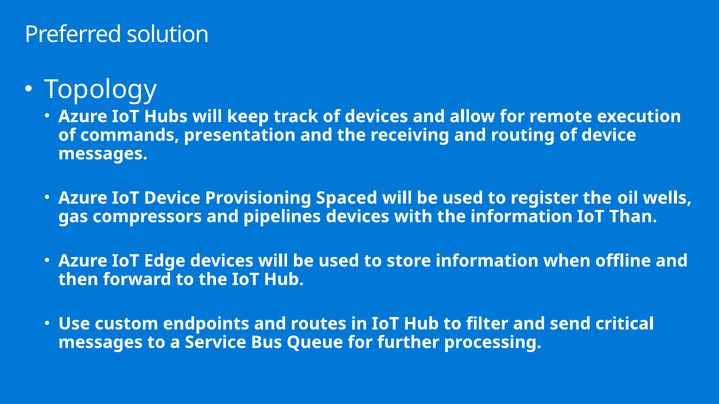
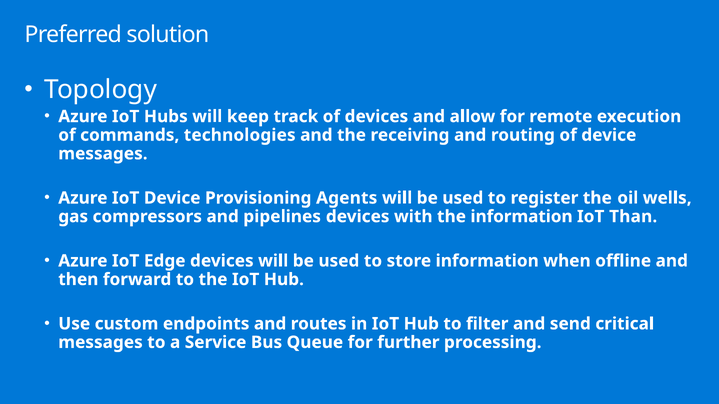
presentation: presentation -> technologies
Spaced: Spaced -> Agents
